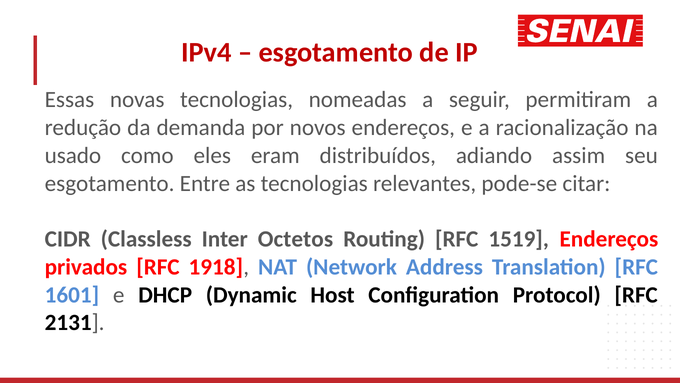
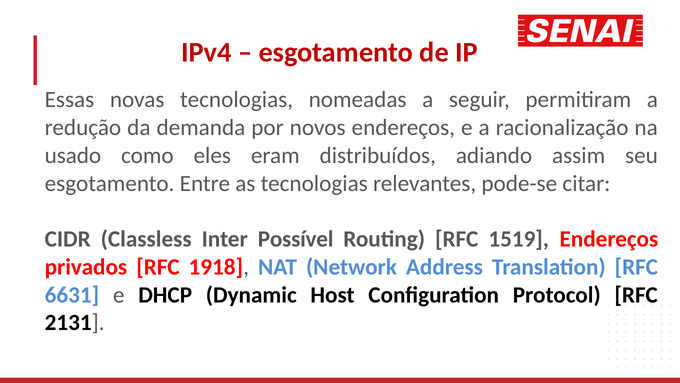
Octetos: Octetos -> Possível
1601: 1601 -> 6631
